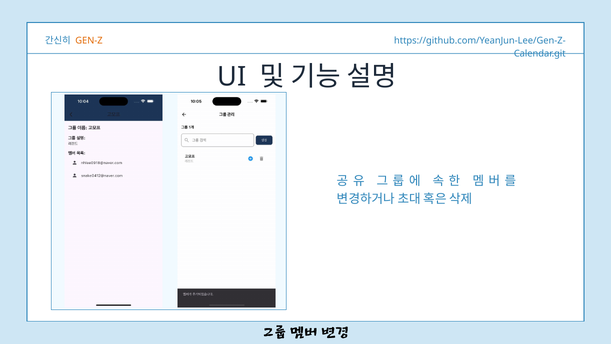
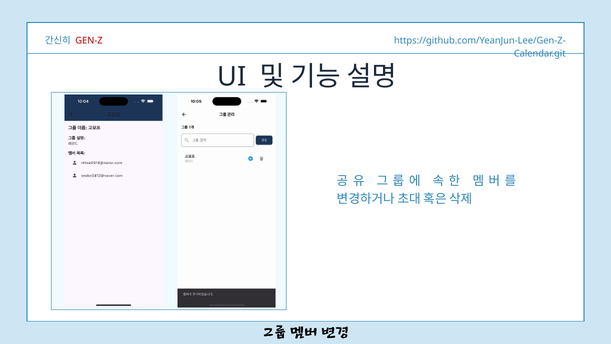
GEN-Z colour: orange -> red
